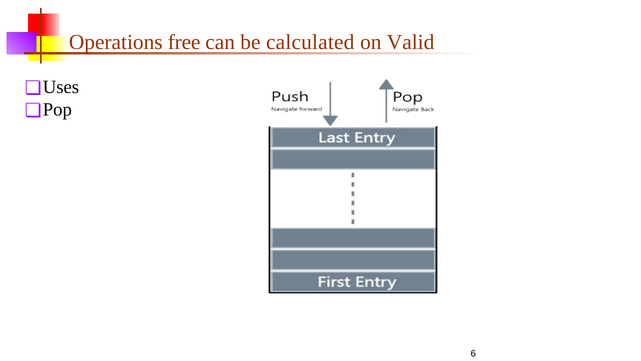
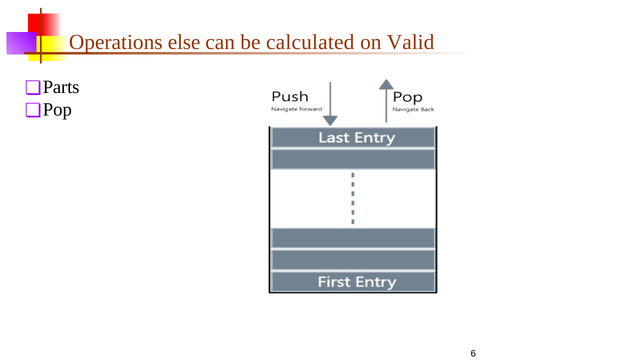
free: free -> else
Uses: Uses -> Parts
